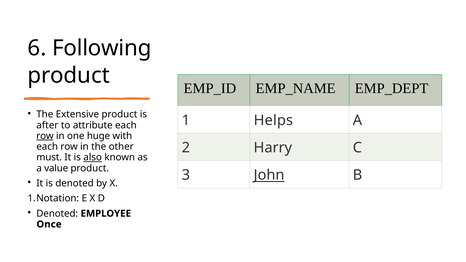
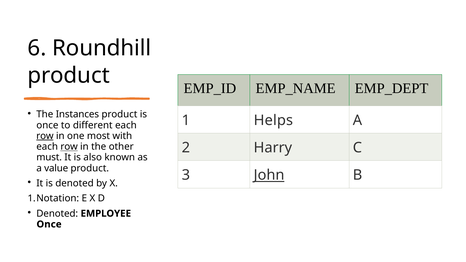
Following: Following -> Roundhill
Extensive: Extensive -> Instances
after at (47, 125): after -> once
attribute: attribute -> different
huge: huge -> most
row at (69, 147) underline: none -> present
also underline: present -> none
